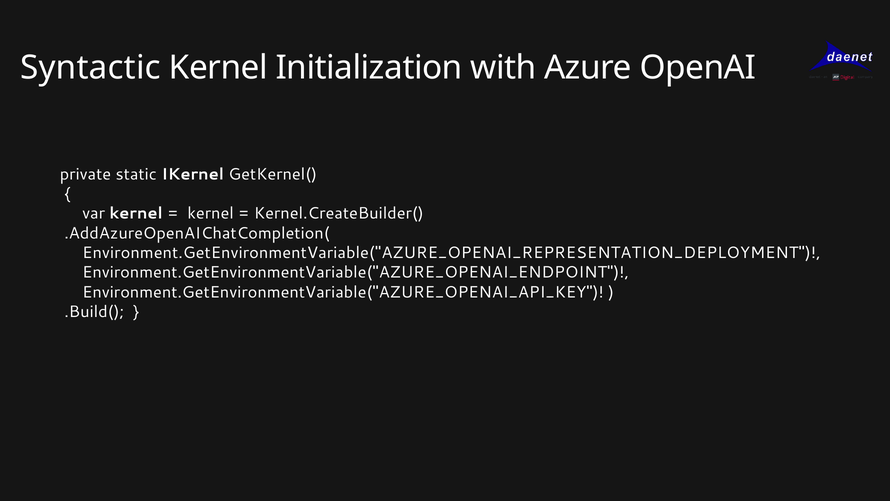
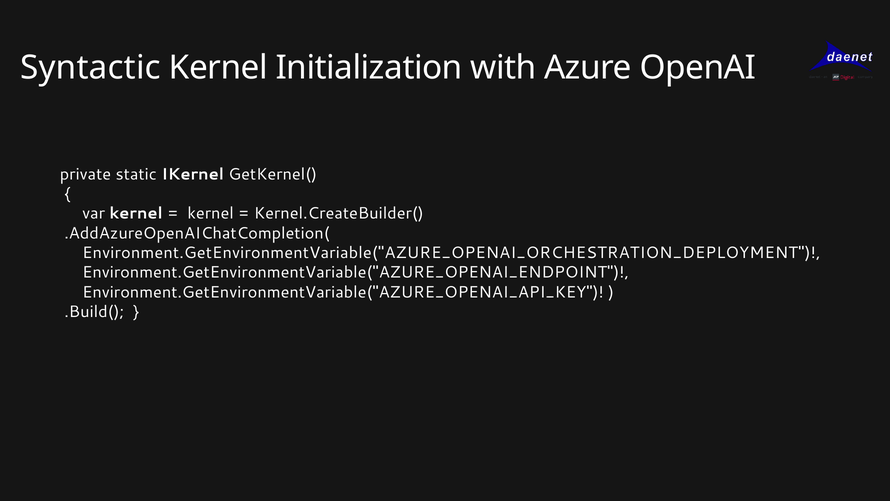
Environment.GetEnvironmentVariable("AZURE_OPENAI_REPRESENTATION_DEPLOYMENT: Environment.GetEnvironmentVariable("AZURE_OPENAI_REPRESENTATION_DEPLOYMENT -> Environment.GetEnvironmentVariable("AZURE_OPENAI_ORCHESTRATION_DEPLOYMENT
